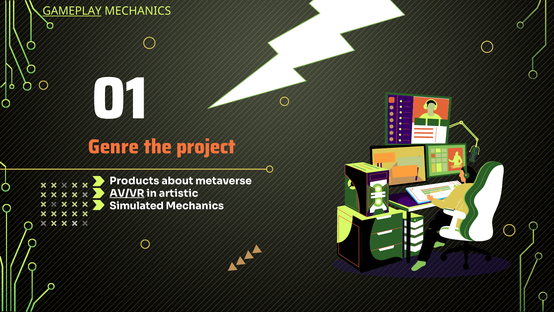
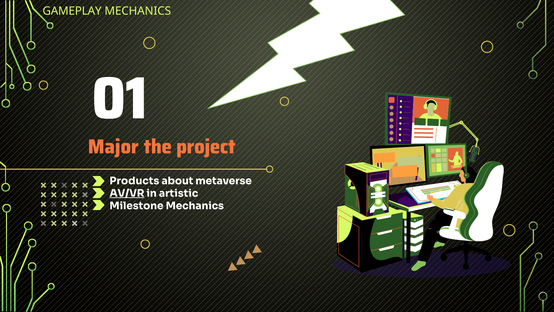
GAMEPLAY underline: present -> none
Genre: Genre -> Major
Simulated: Simulated -> Milestone
